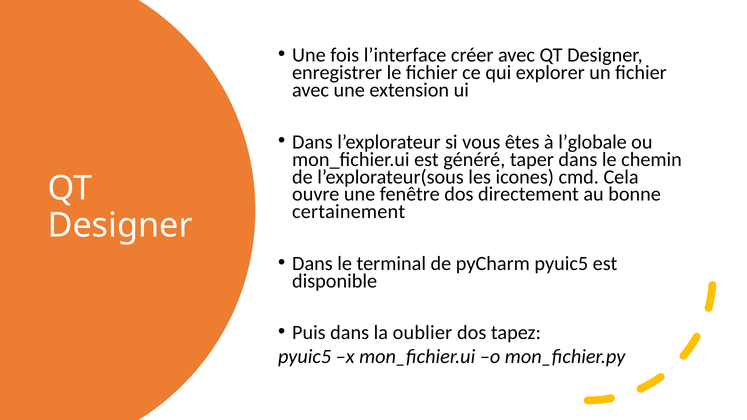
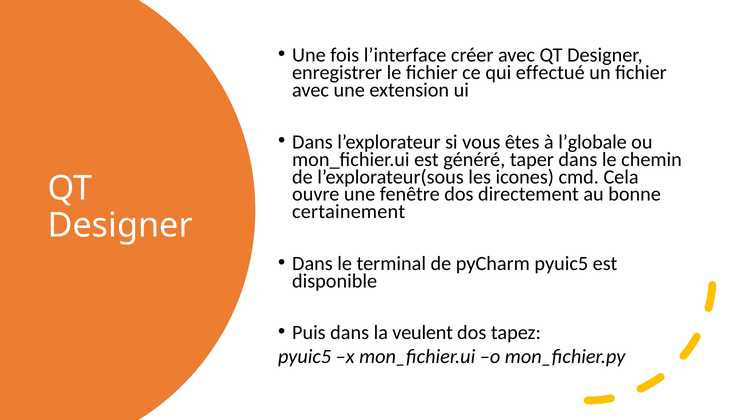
explorer: explorer -> effectué
oublier: oublier -> veulent
